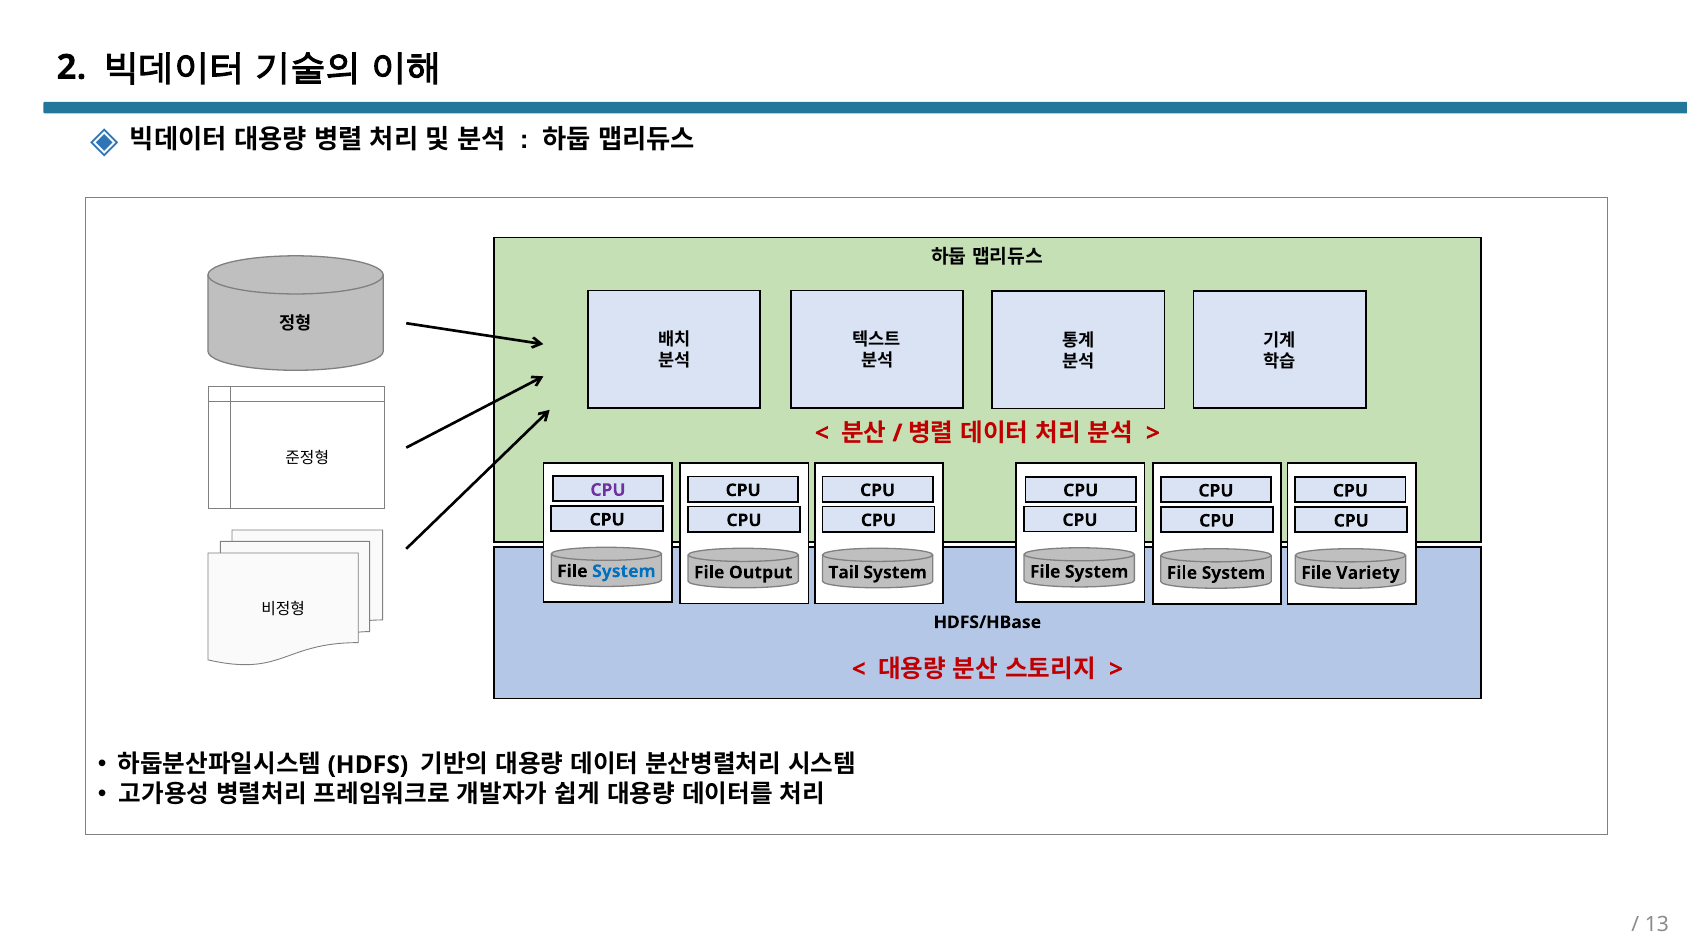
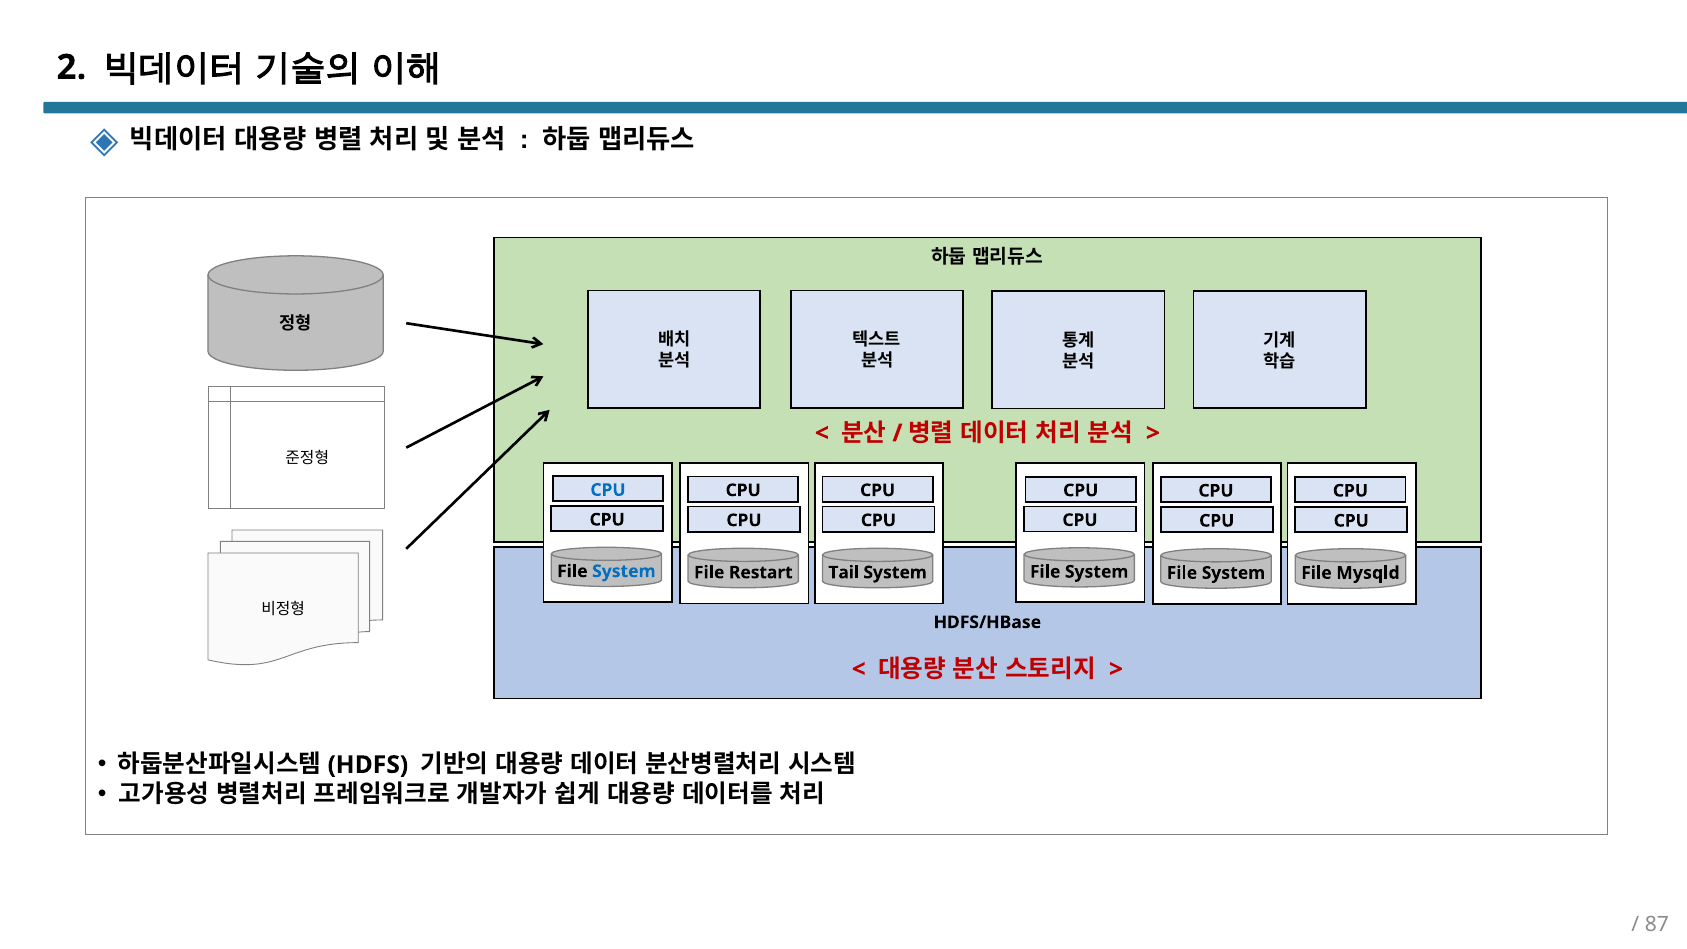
CPU at (608, 490) colour: purple -> blue
Output: Output -> Restart
Variety: Variety -> Mysqld
13: 13 -> 87
